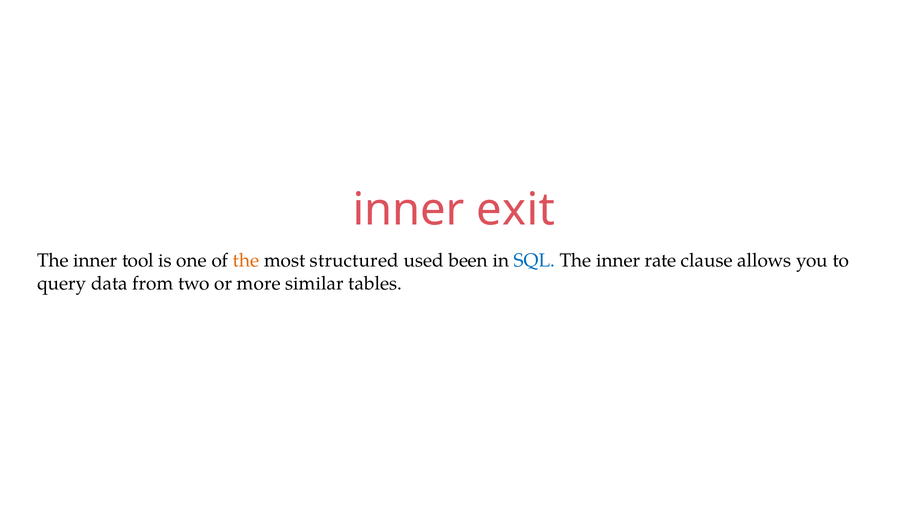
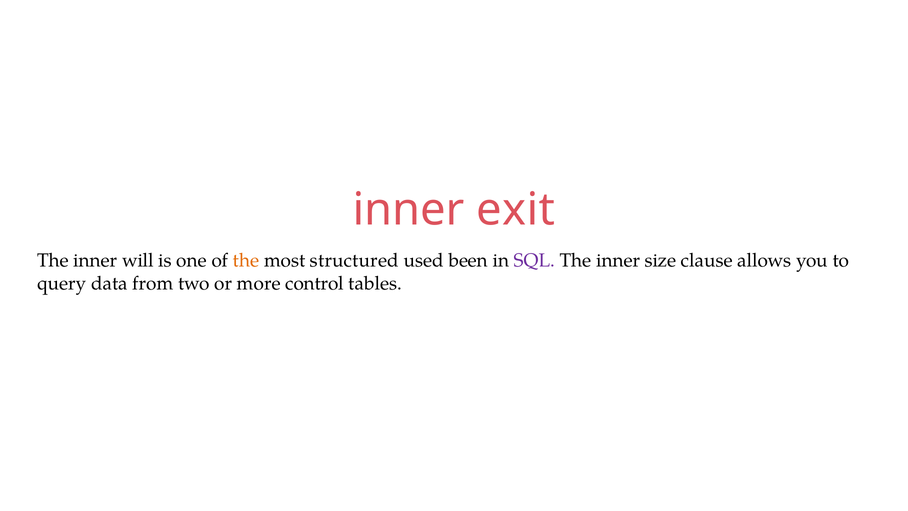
tool: tool -> will
SQL colour: blue -> purple
rate: rate -> size
similar: similar -> control
